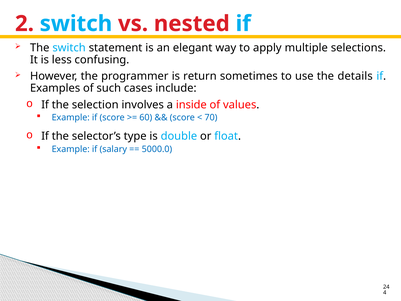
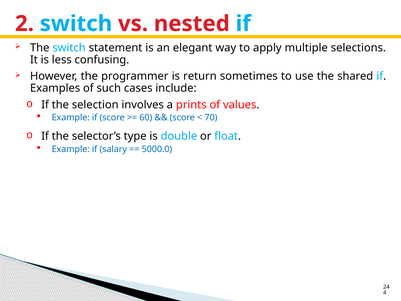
details: details -> shared
inside: inside -> prints
